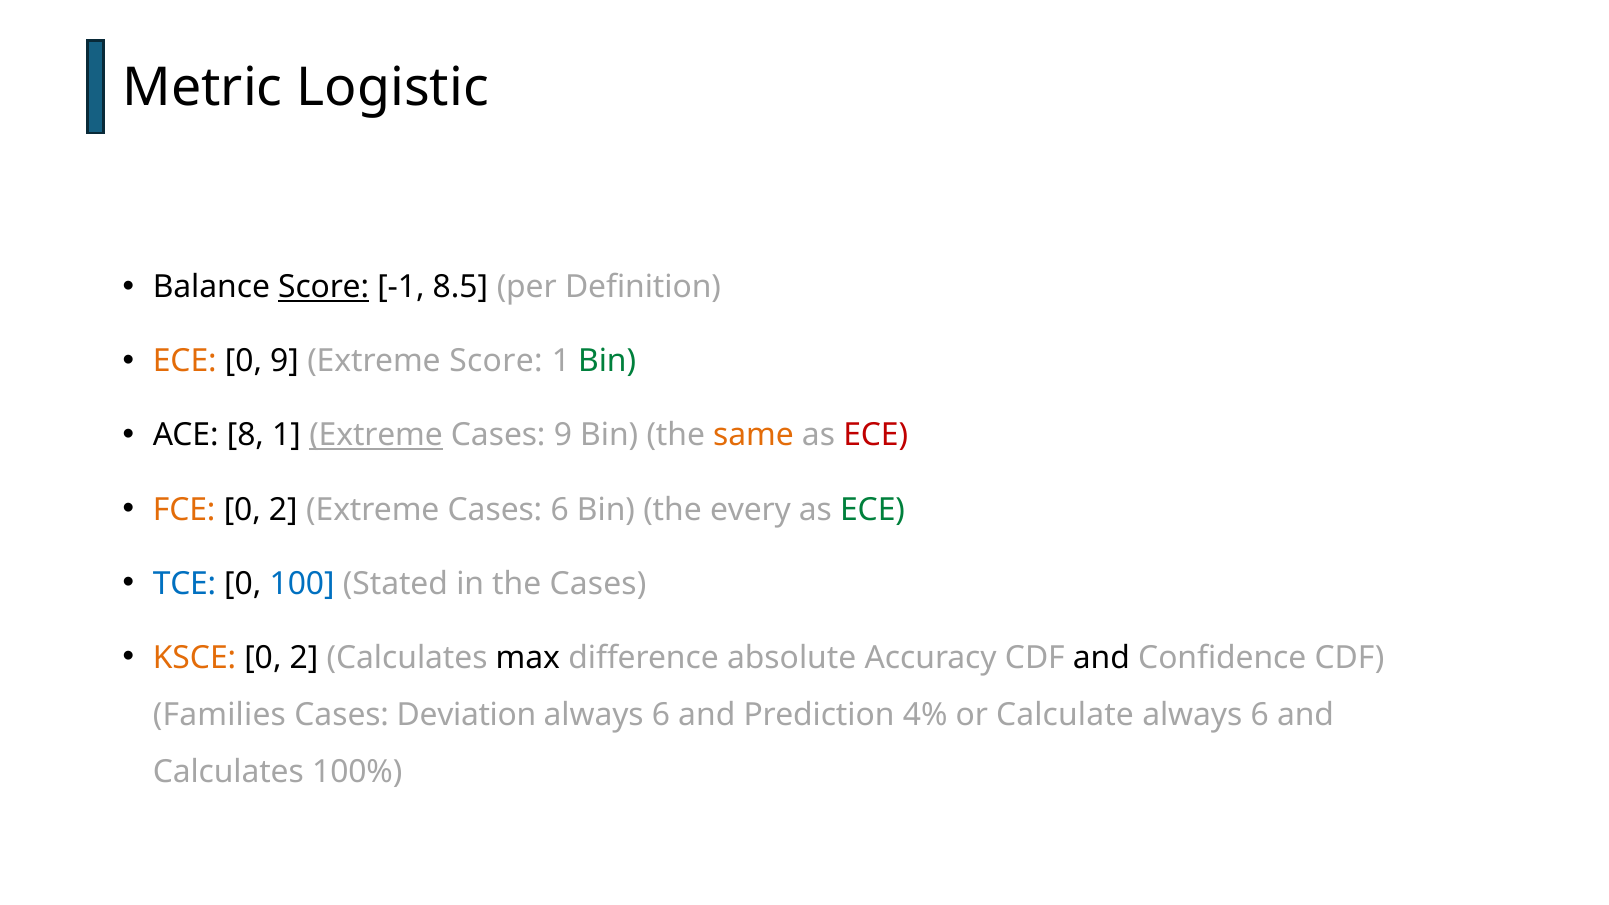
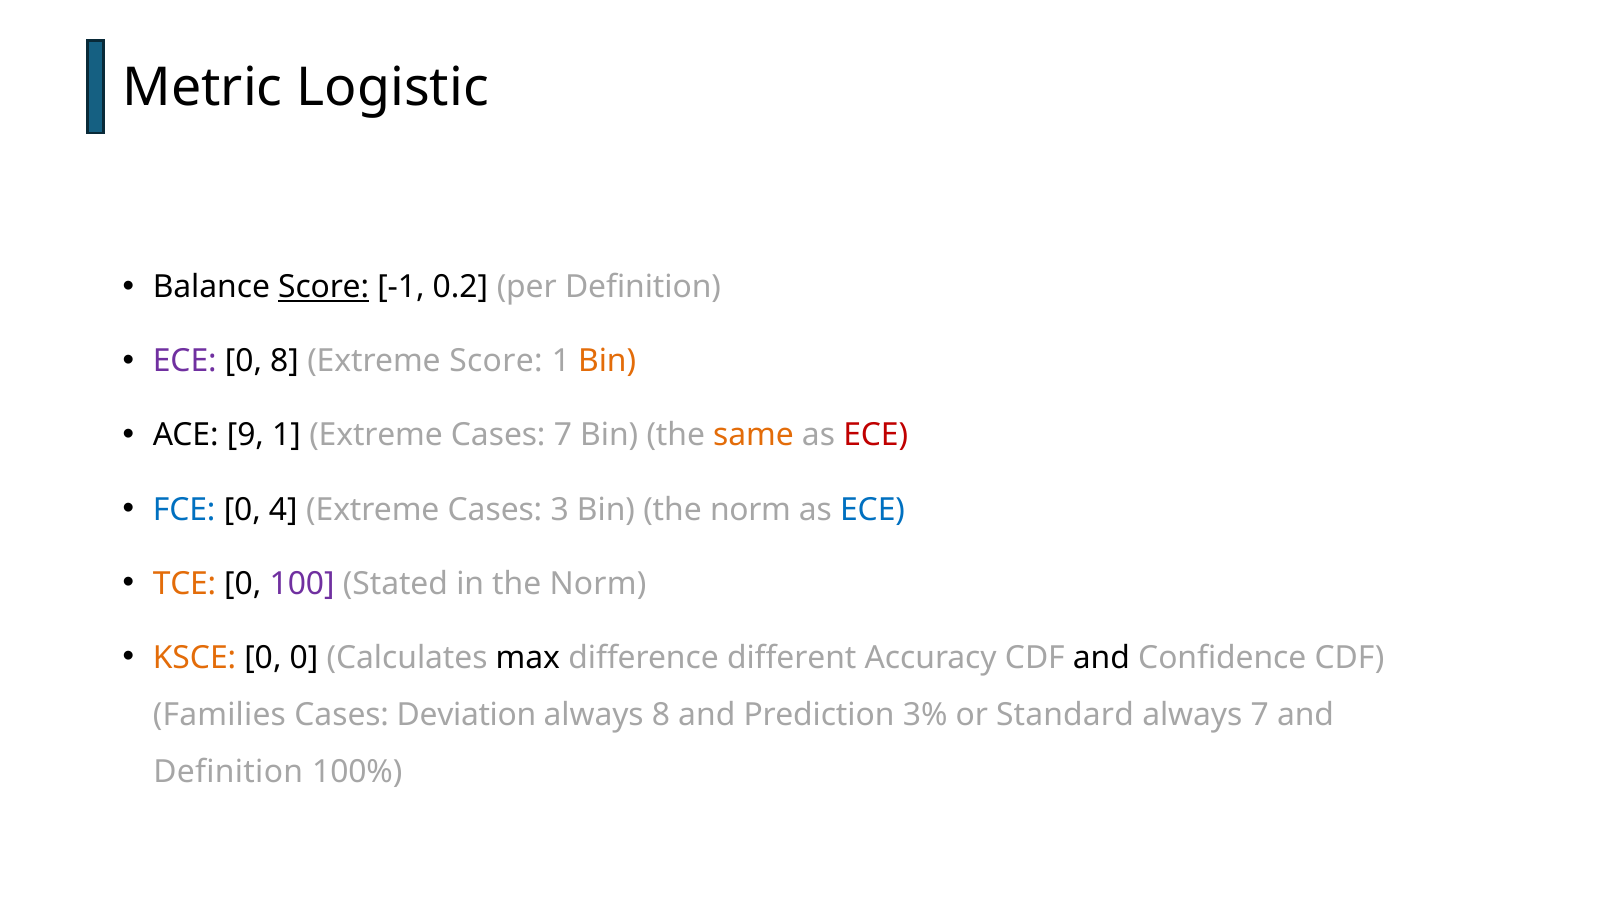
8.5: 8.5 -> 0.2
ECE at (185, 361) colour: orange -> purple
0 9: 9 -> 8
Bin at (607, 361) colour: green -> orange
8: 8 -> 9
Extreme at (376, 436) underline: present -> none
Cases 9: 9 -> 7
FCE colour: orange -> blue
2 at (283, 510): 2 -> 4
Cases 6: 6 -> 3
Bin the every: every -> norm
ECE at (873, 510) colour: green -> blue
TCE colour: blue -> orange
100 colour: blue -> purple
in the Cases: Cases -> Norm
2 at (304, 658): 2 -> 0
absolute: absolute -> different
6 at (661, 715): 6 -> 8
4%: 4% -> 3%
Calculate: Calculate -> Standard
6 at (1260, 715): 6 -> 7
Calculates at (228, 772): Calculates -> Definition
